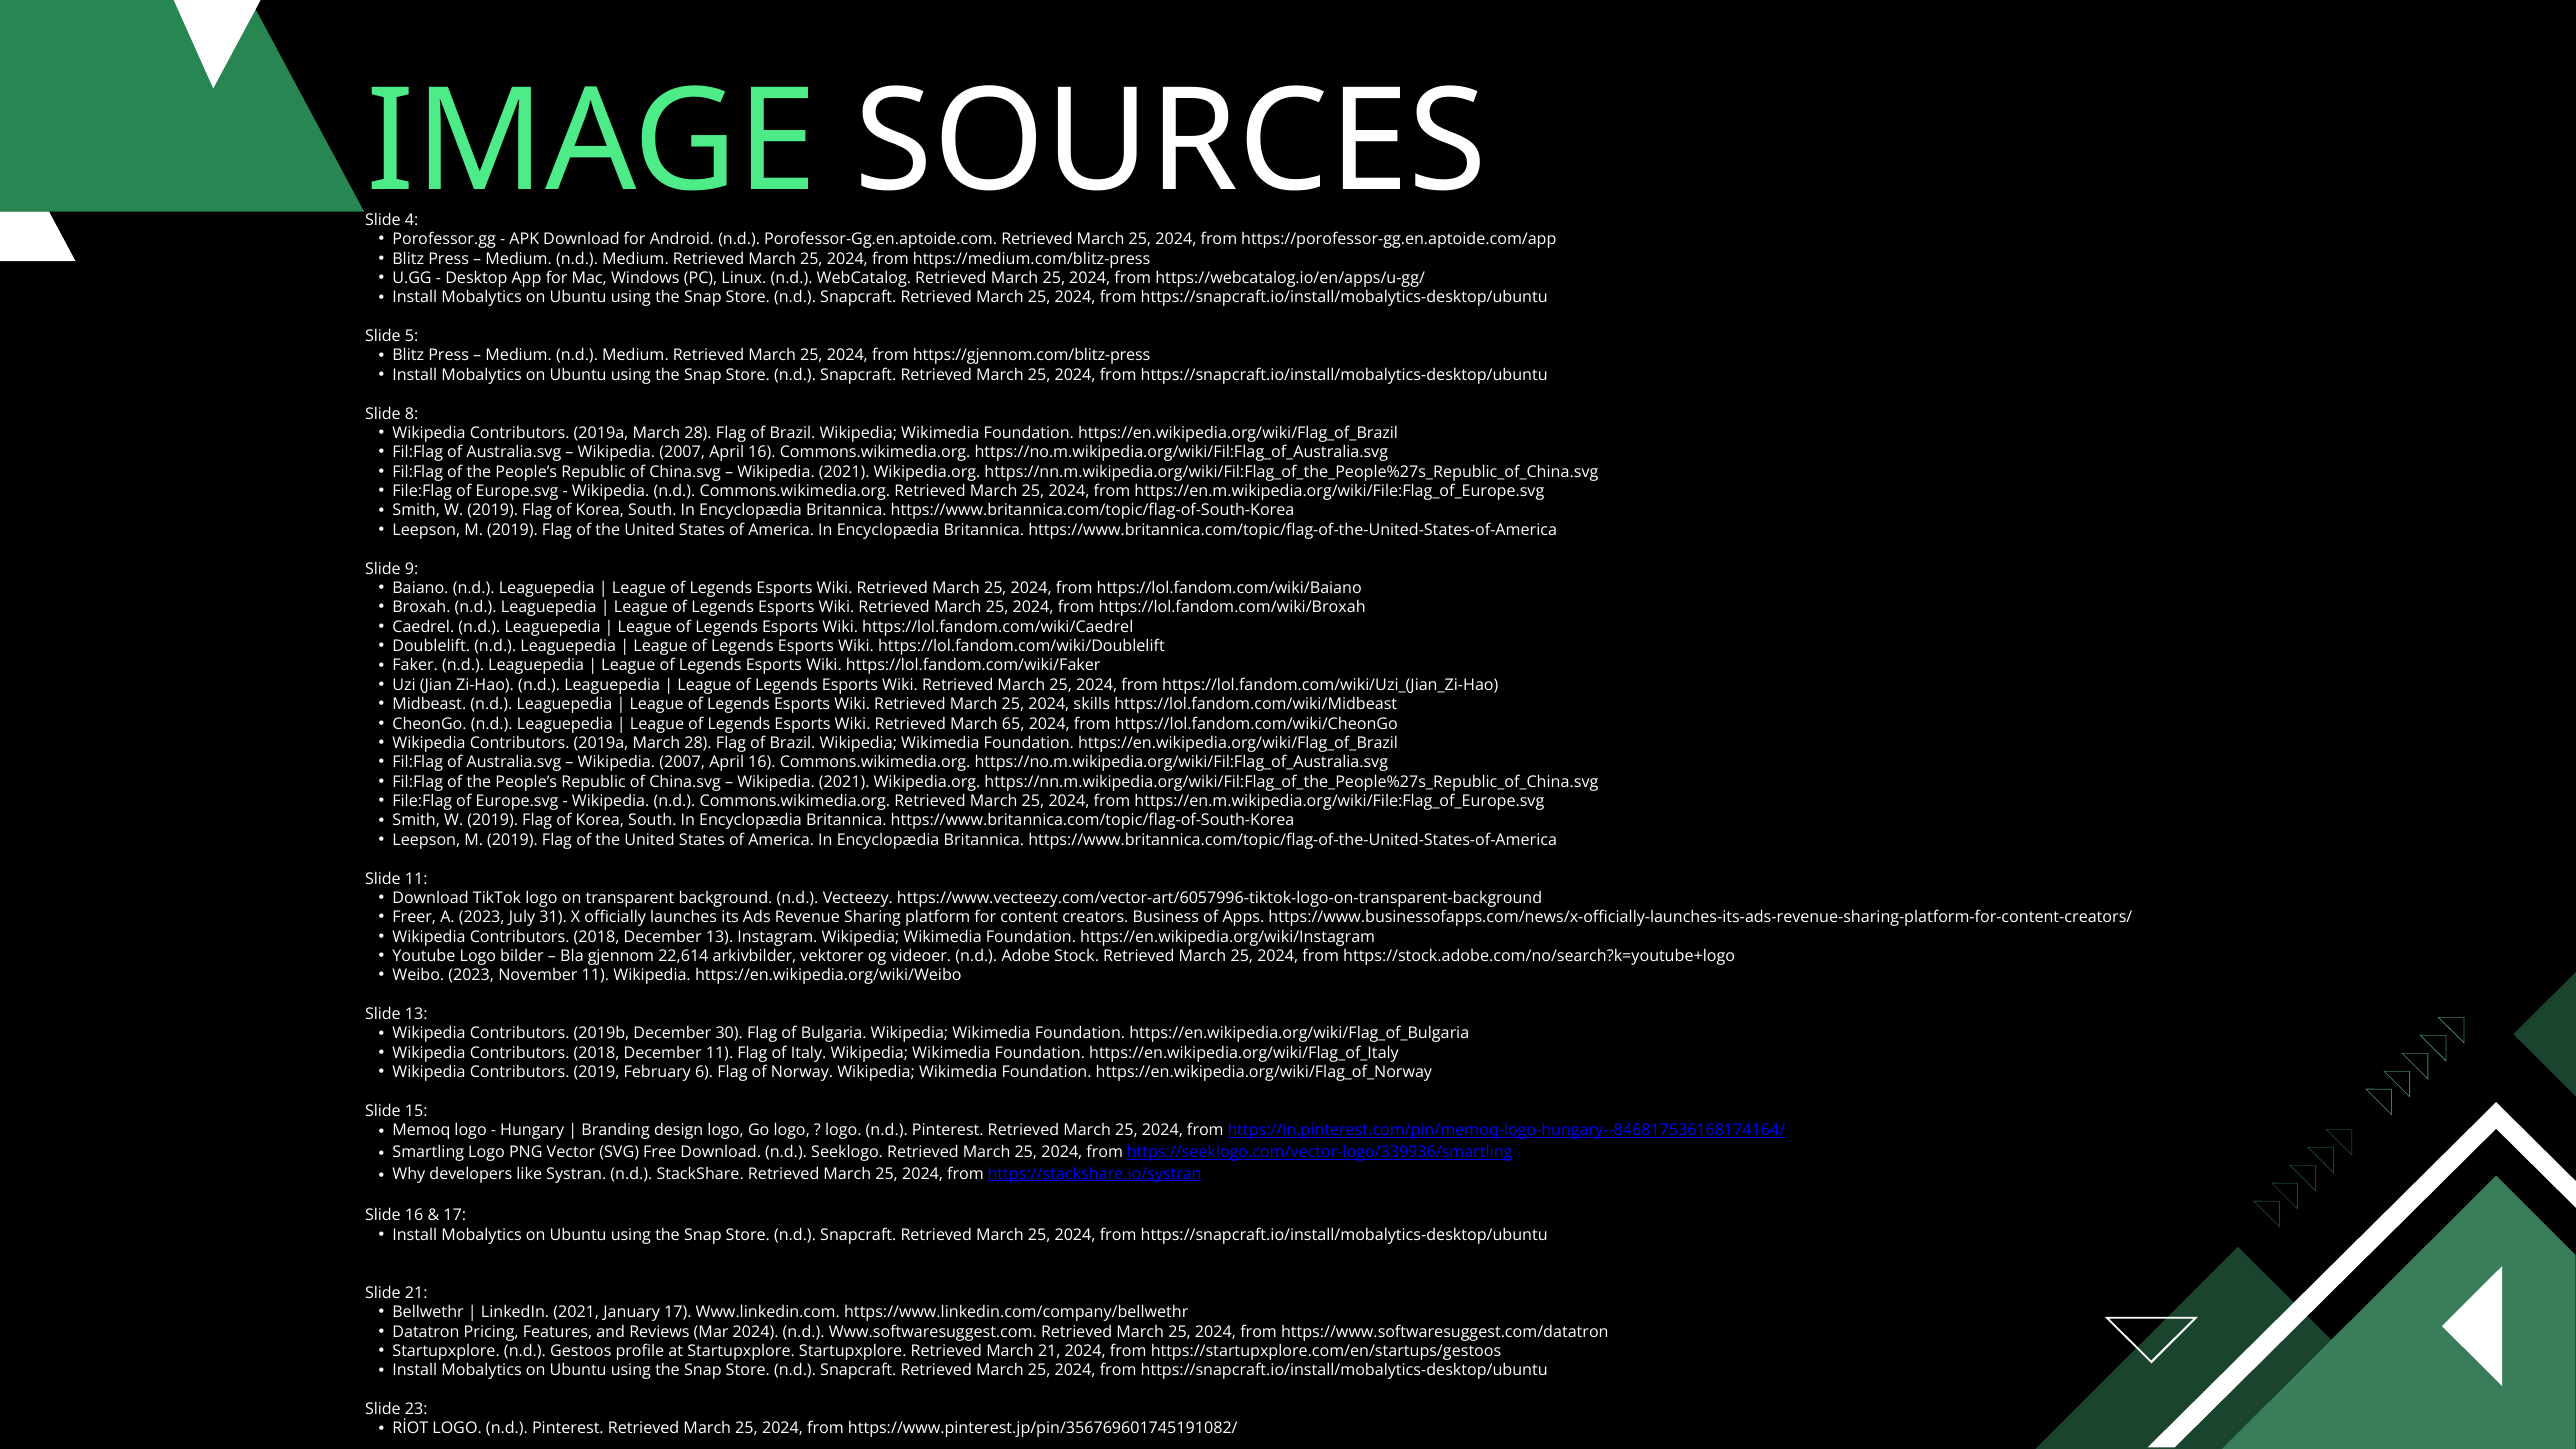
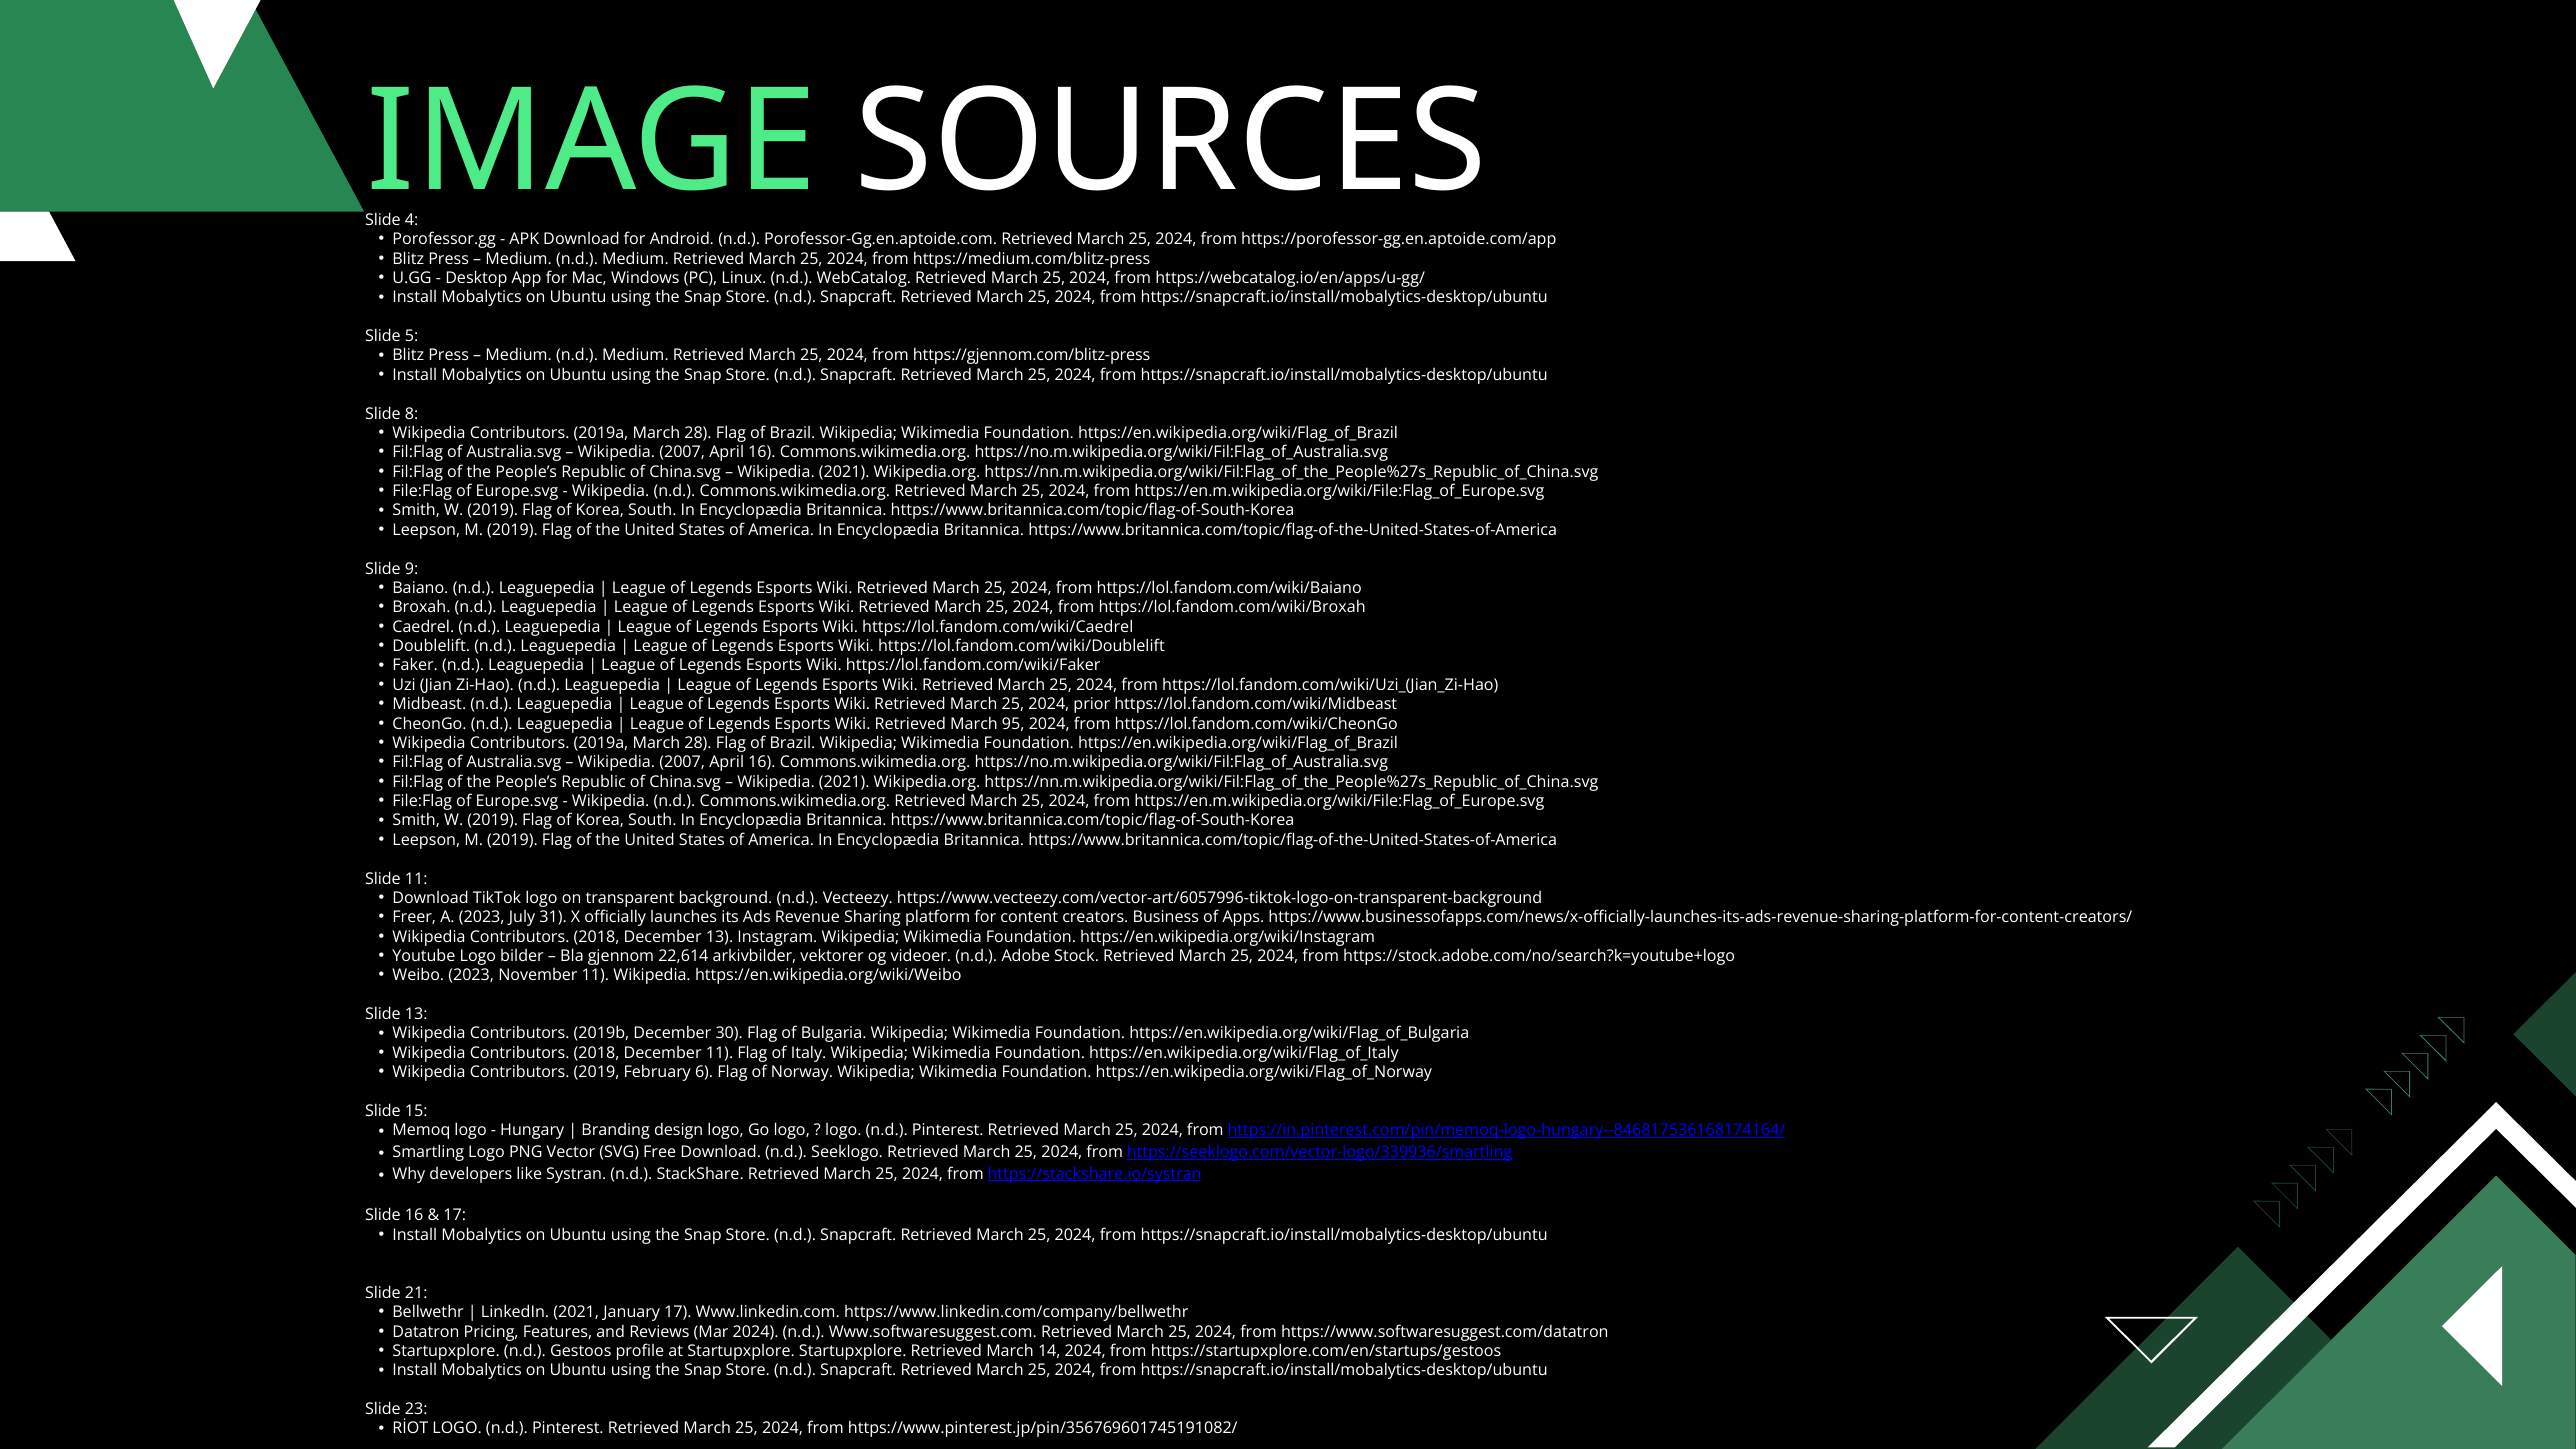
skills: skills -> prior
65: 65 -> 95
March 21: 21 -> 14
